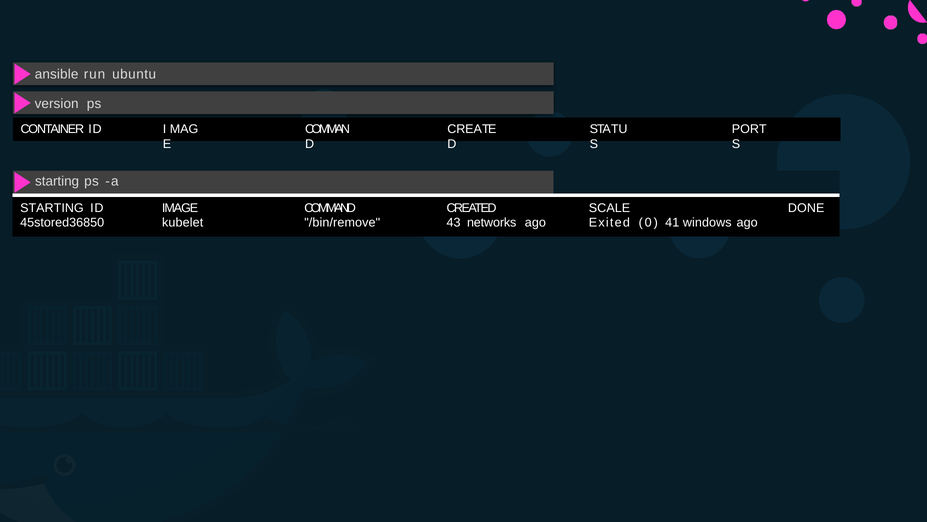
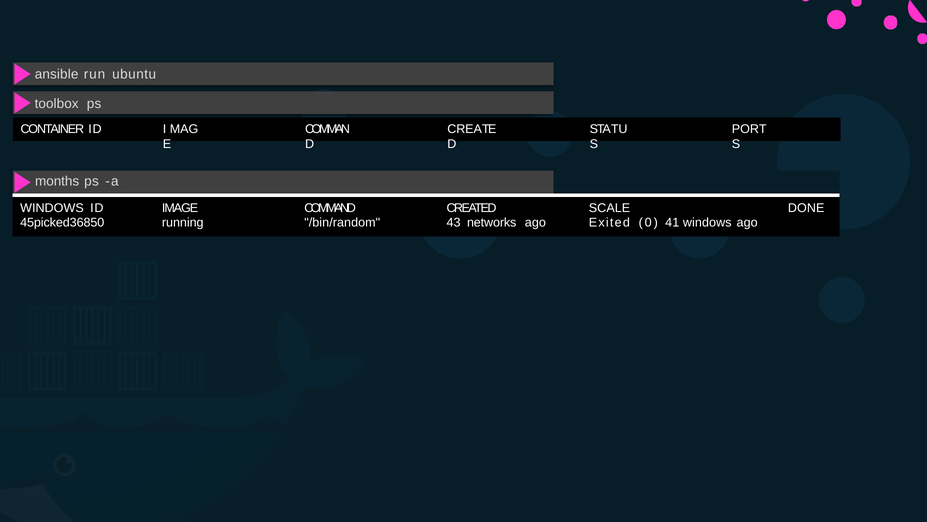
version: version -> toolbox
starting at (57, 181): starting -> months
STARTING at (52, 208): STARTING -> WINDOWS
45stored36850: 45stored36850 -> 45picked36850
kubelet: kubelet -> running
/bin/remove: /bin/remove -> /bin/random
